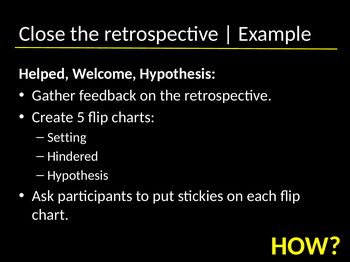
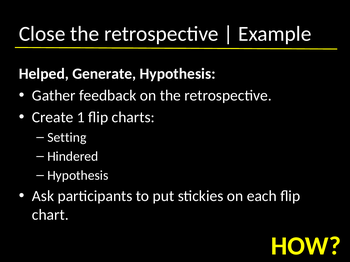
Welcome: Welcome -> Generate
5: 5 -> 1
